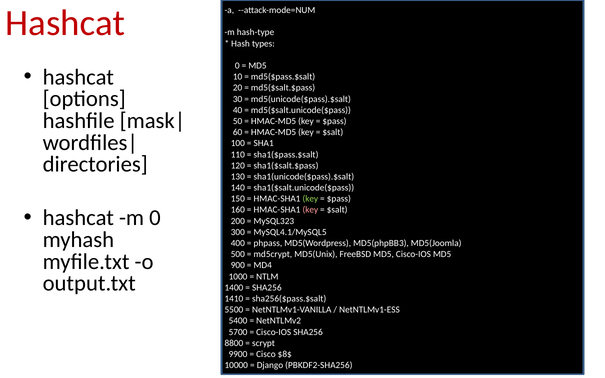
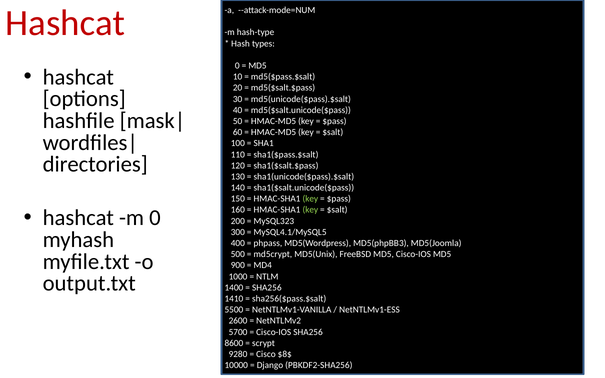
key at (310, 210) colour: pink -> light green
5400: 5400 -> 2600
8800: 8800 -> 8600
9900: 9900 -> 9280
